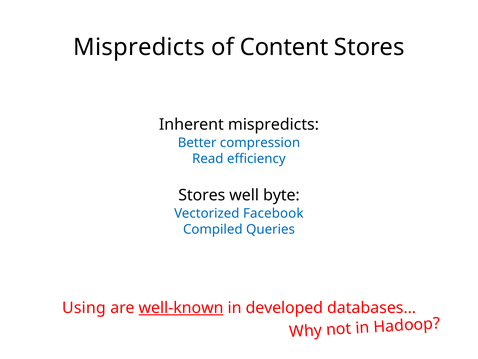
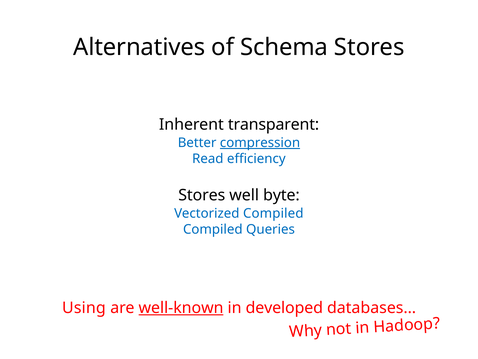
Mispredicts at (139, 47): Mispredicts -> Alternatives
Content: Content -> Schema
Inherent mispredicts: mispredicts -> transparent
compression underline: none -> present
Vectorized Facebook: Facebook -> Compiled
